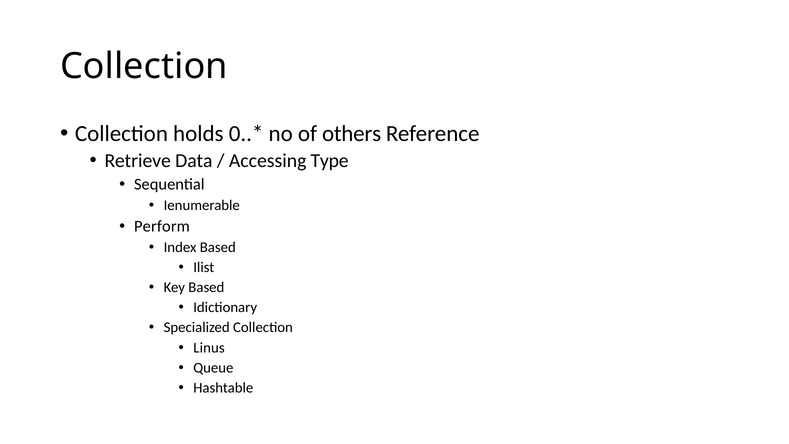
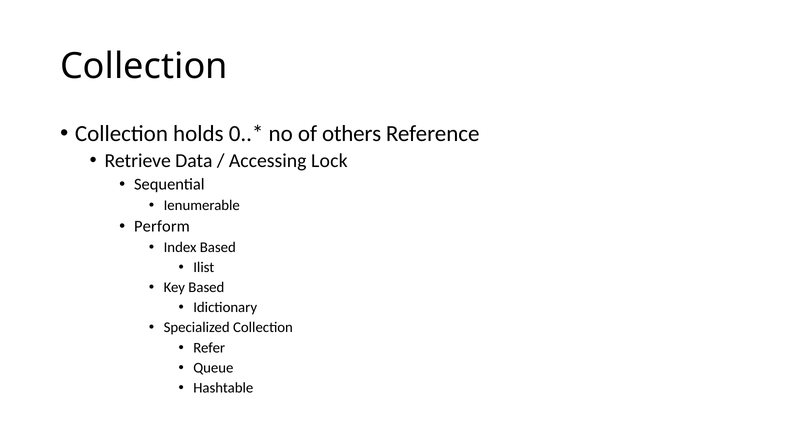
Type: Type -> Lock
Linus: Linus -> Refer
